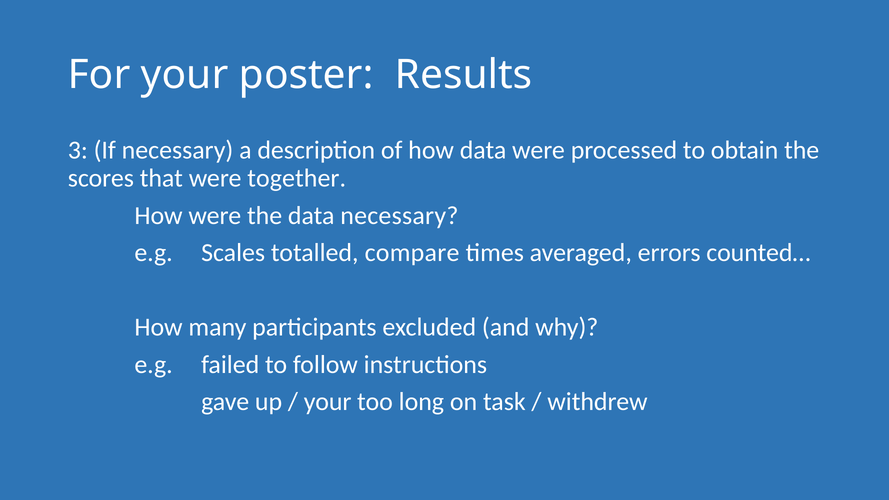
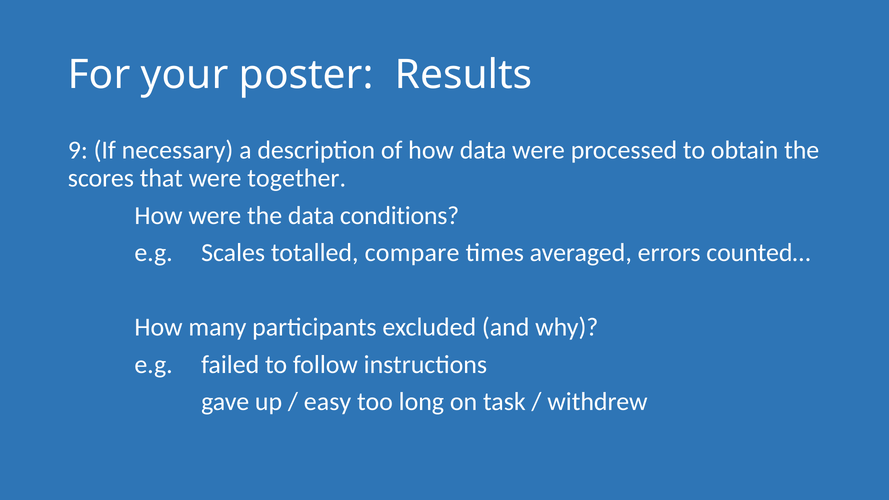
3: 3 -> 9
data necessary: necessary -> conditions
your at (328, 402): your -> easy
